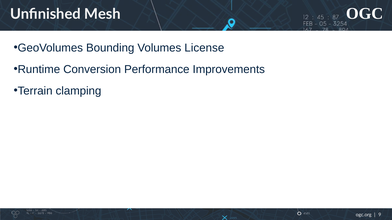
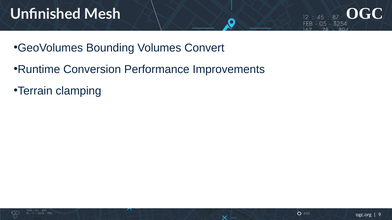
License: License -> Convert
